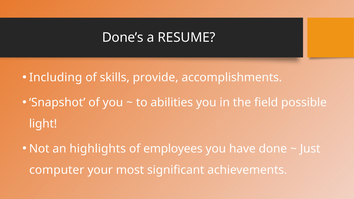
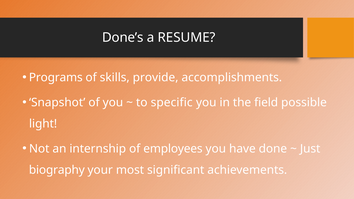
Including: Including -> Programs
abilities: abilities -> specific
highlights: highlights -> internship
computer: computer -> biography
